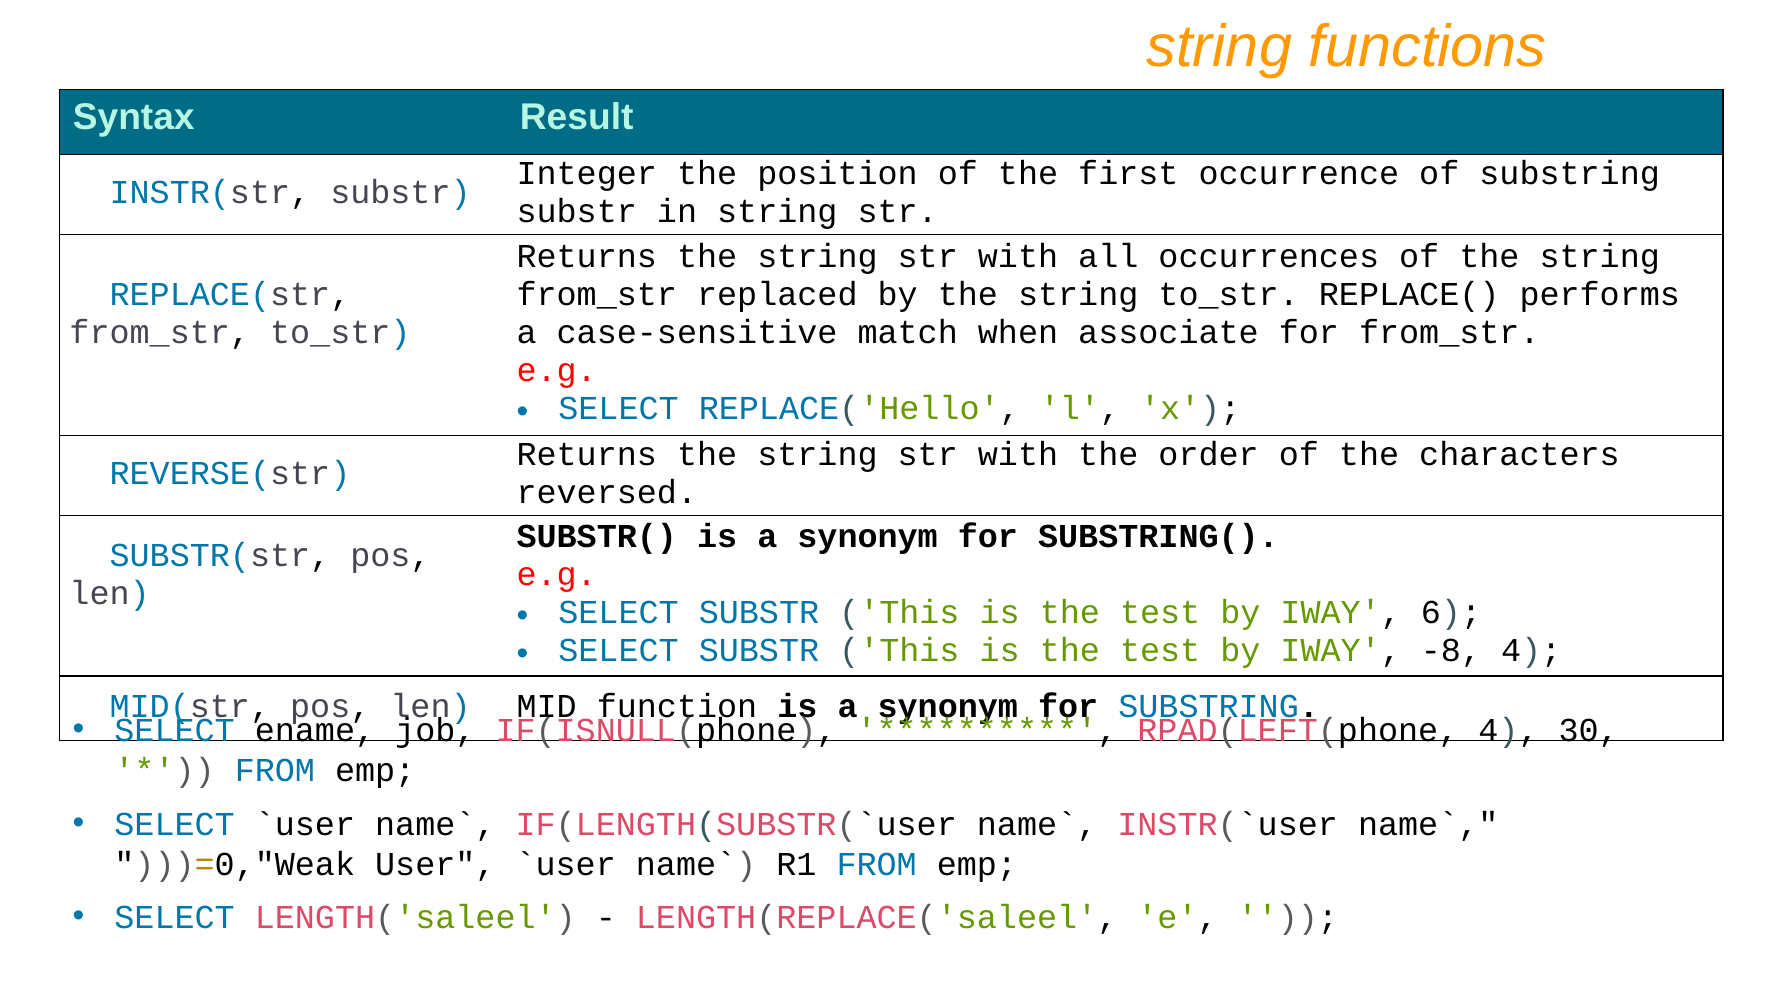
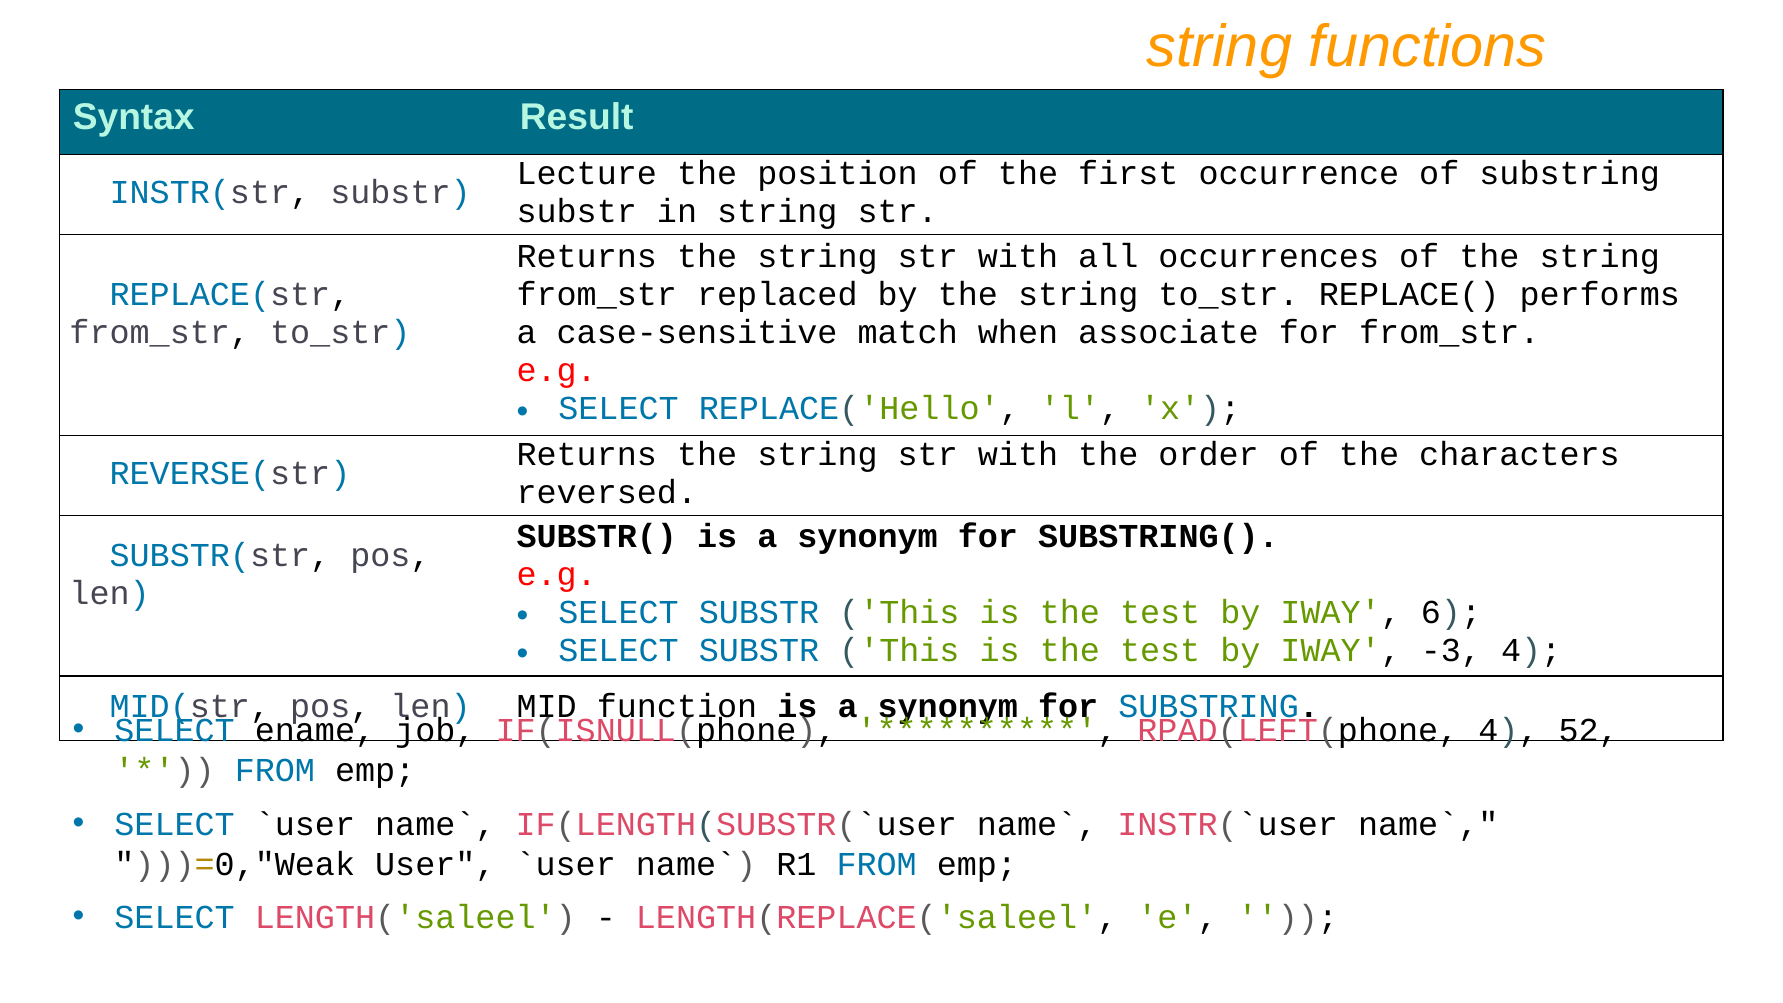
Integer: Integer -> Lecture
-8: -8 -> -3
30: 30 -> 52
